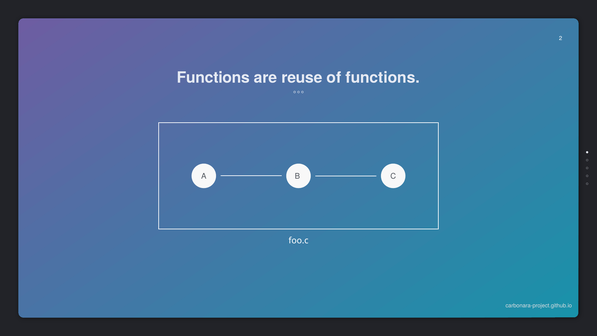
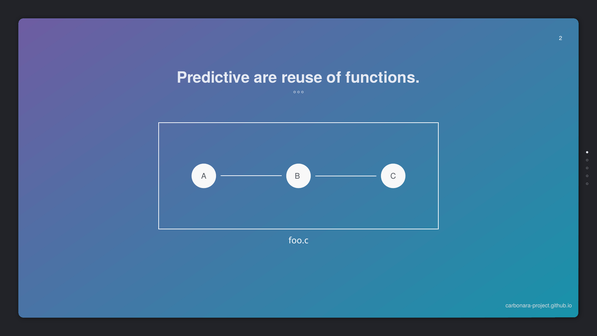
Functions at (213, 78): Functions -> Predictive
